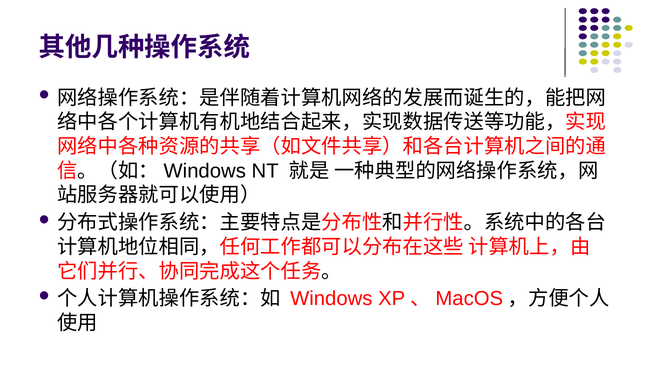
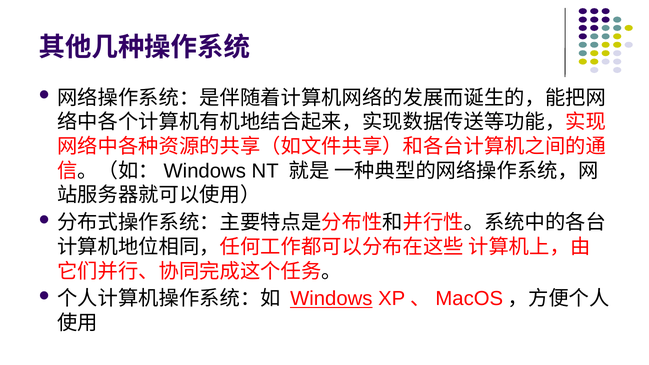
Windows underline: none -> present
